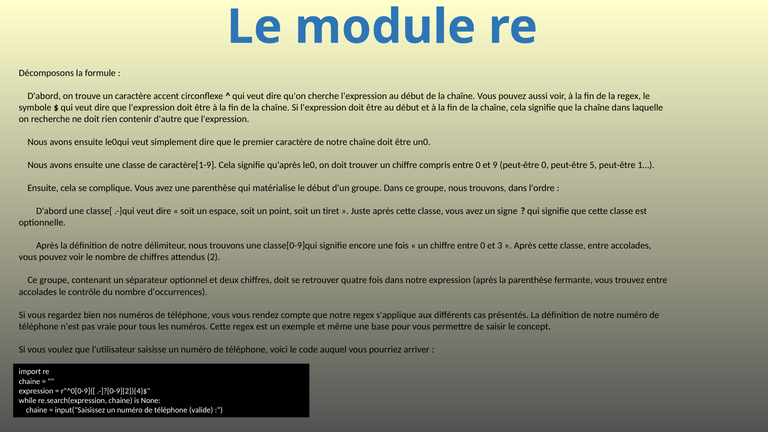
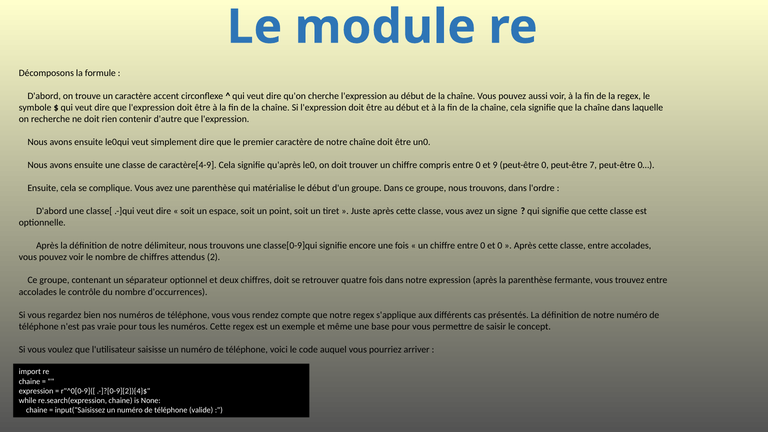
caractère[1-9: caractère[1-9 -> caractère[4-9
5: 5 -> 7
1…: 1… -> 0…
et 3: 3 -> 0
